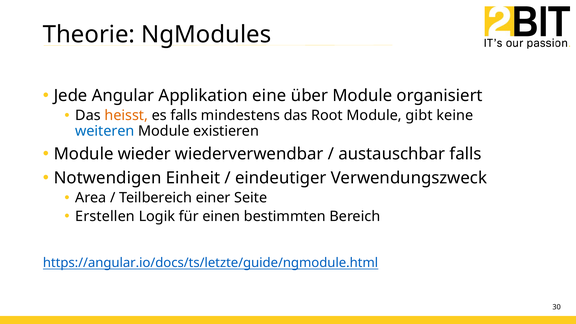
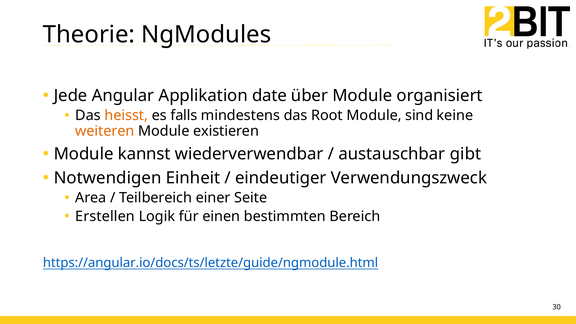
eine: eine -> date
gibt: gibt -> sind
weiteren colour: blue -> orange
wieder: wieder -> kannst
austauschbar falls: falls -> gibt
